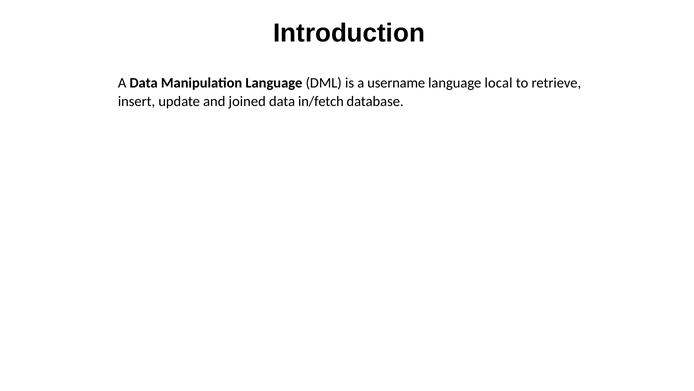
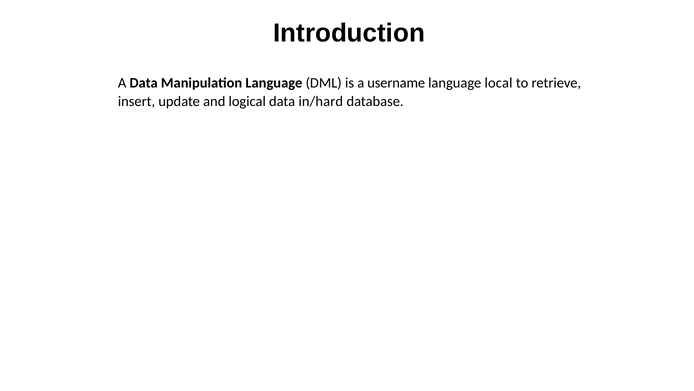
joined: joined -> logical
in/fetch: in/fetch -> in/hard
